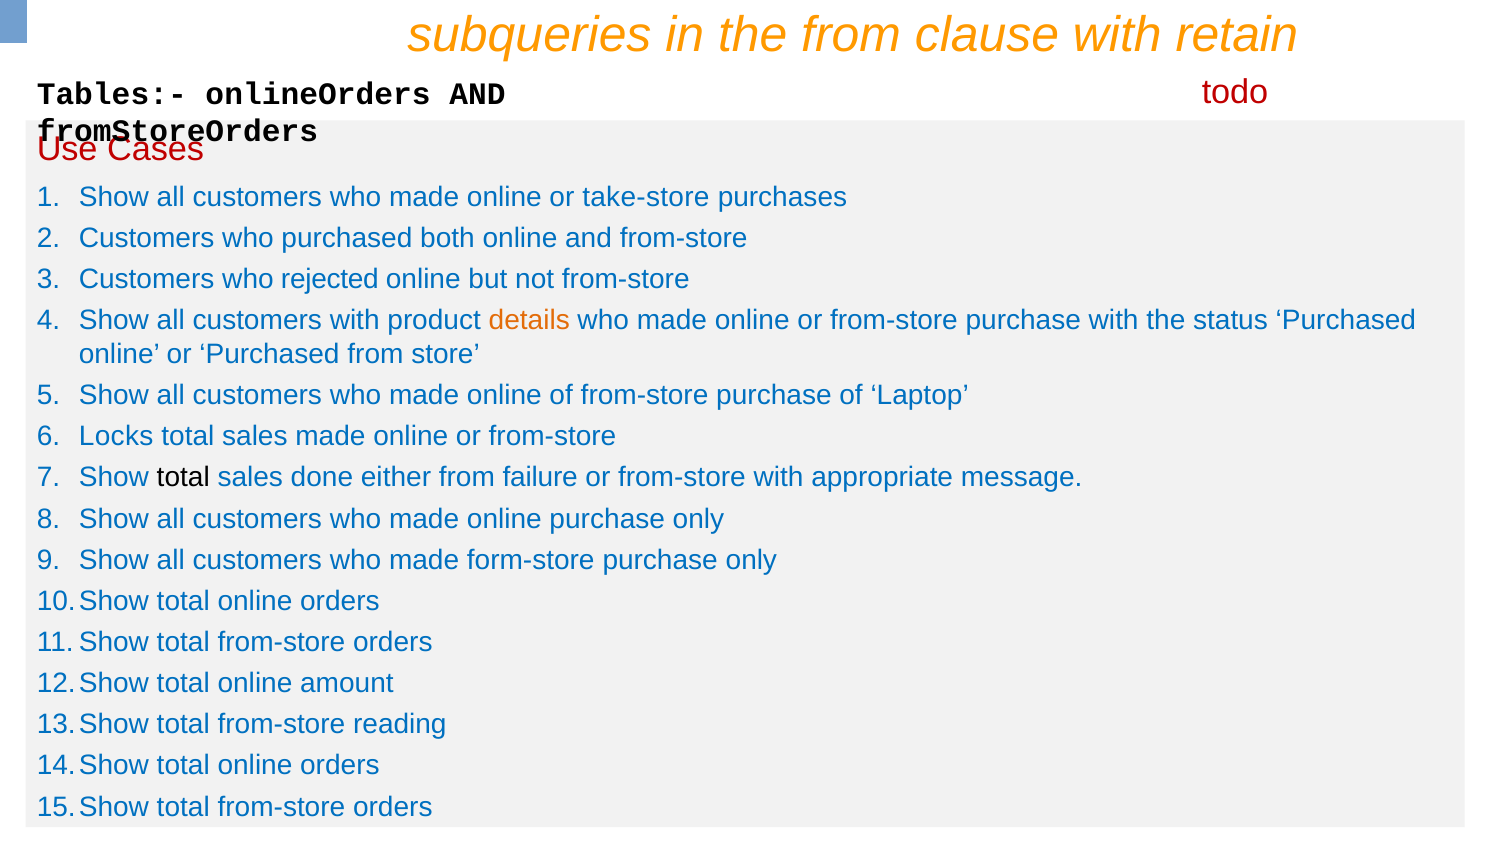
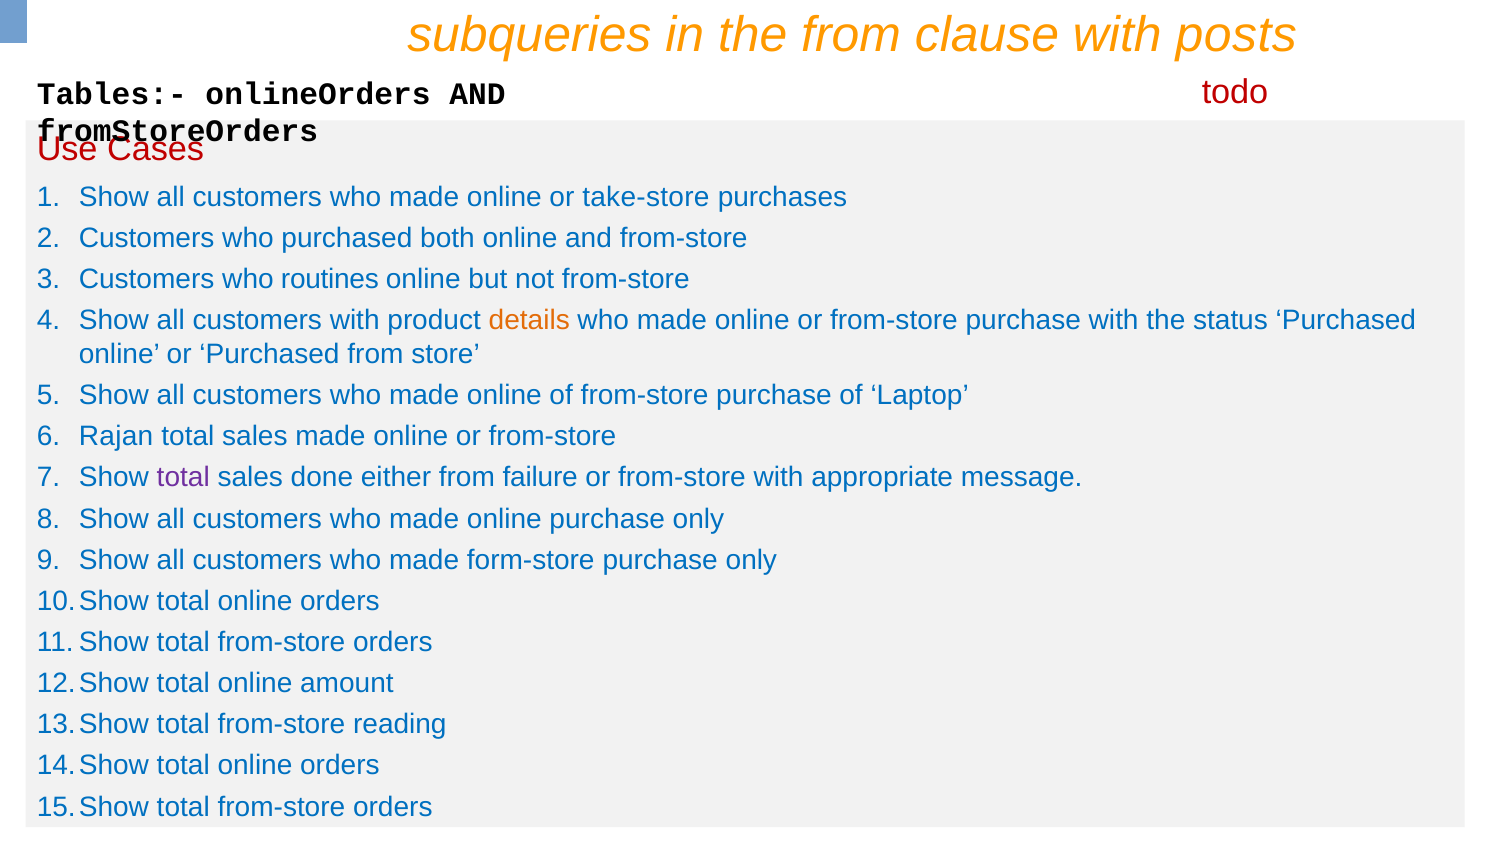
retain: retain -> posts
rejected: rejected -> routines
Locks: Locks -> Rajan
total at (183, 478) colour: black -> purple
